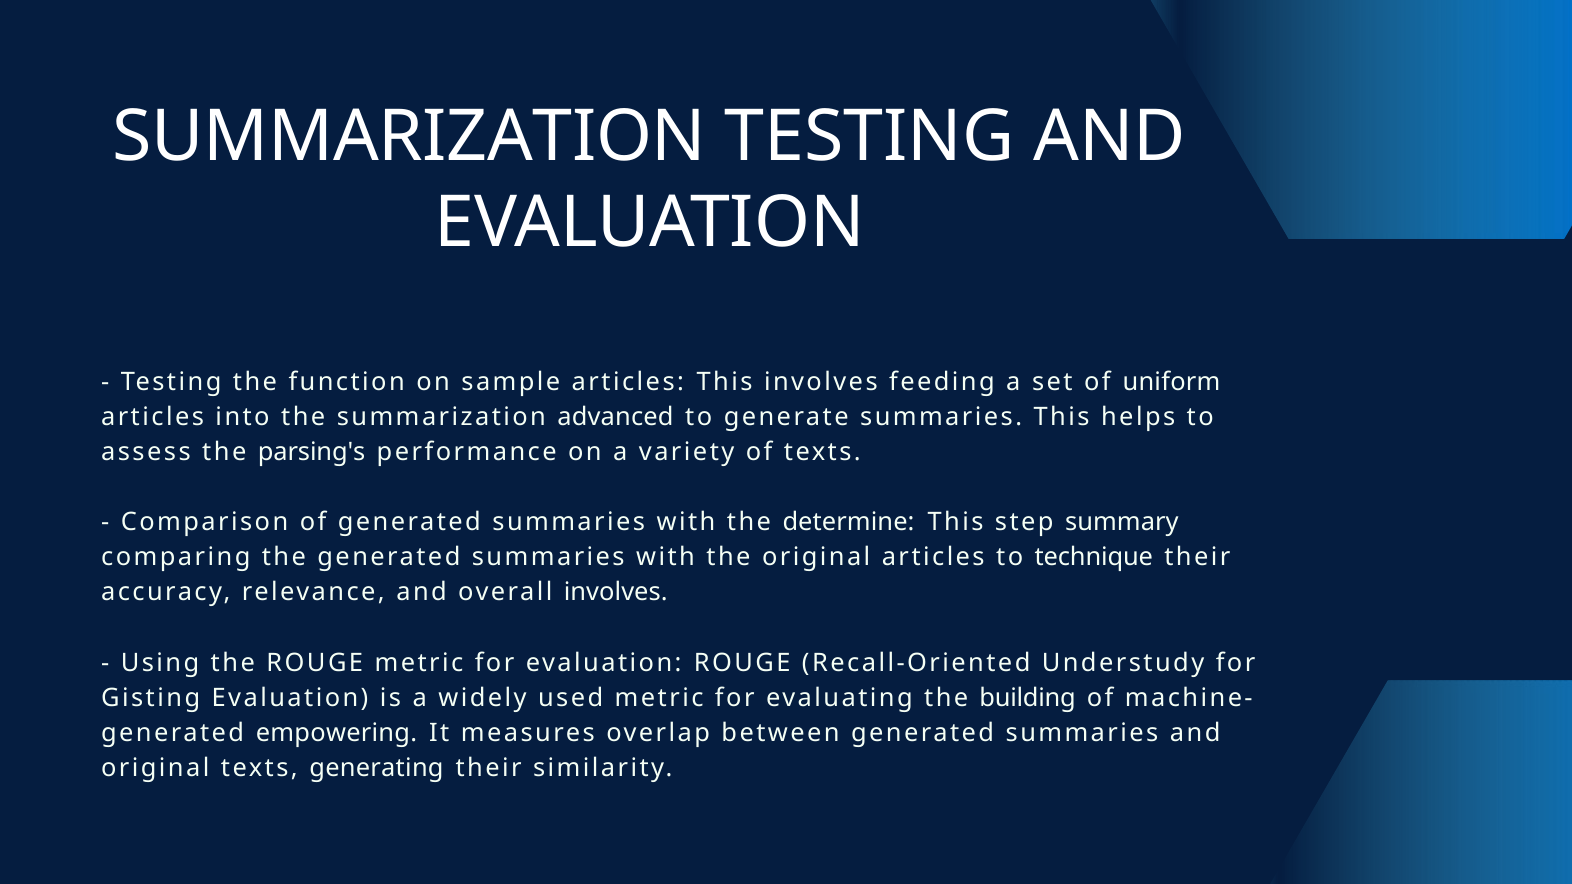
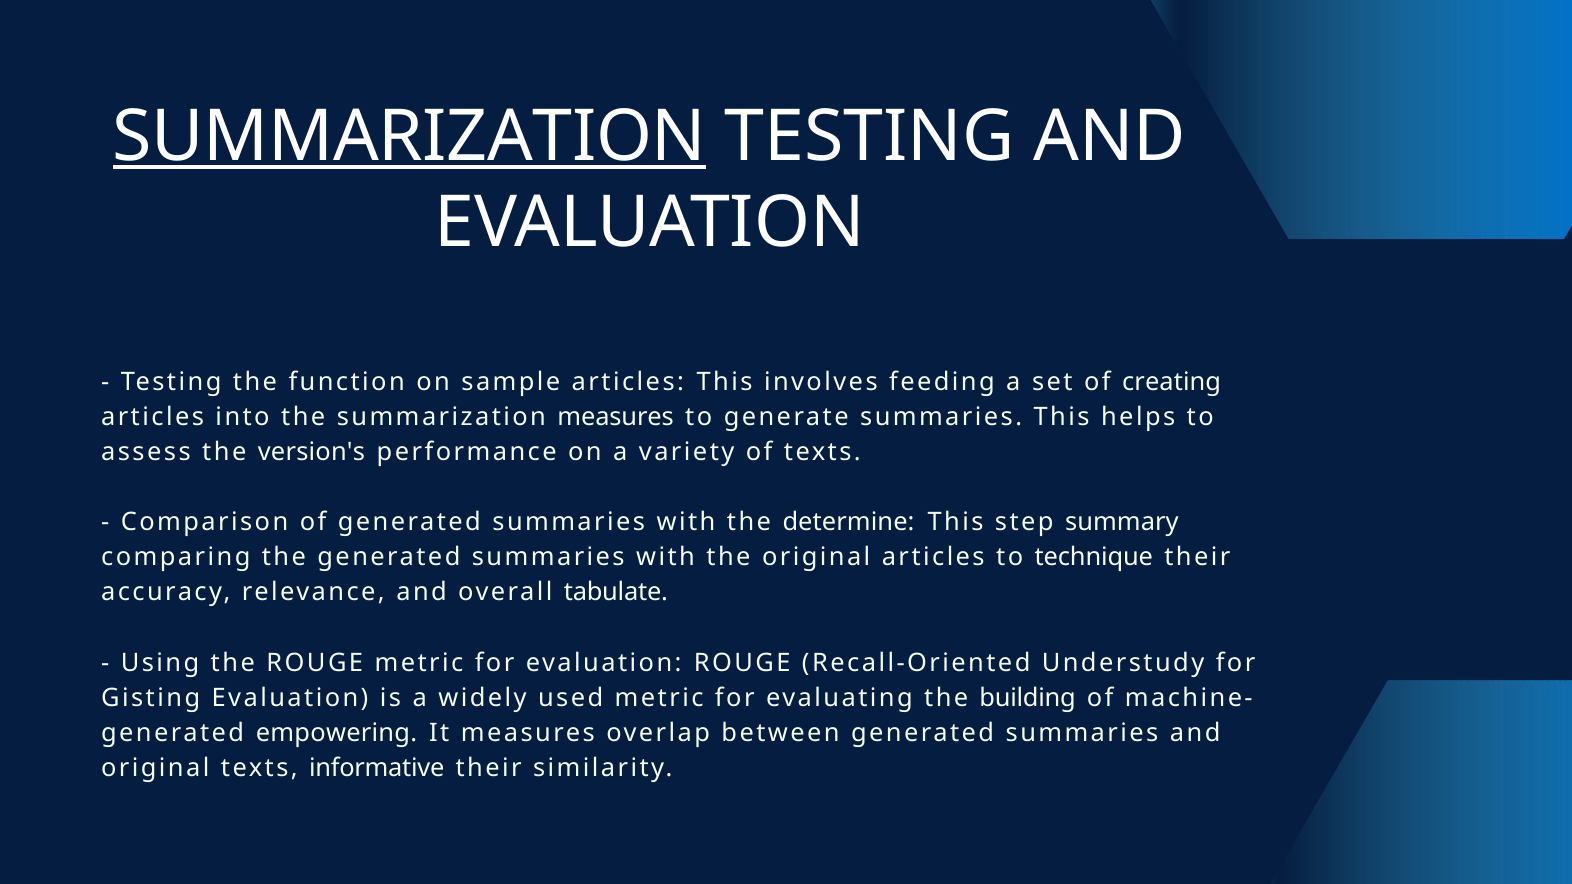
SUMMARIZATION at (410, 136) underline: none -> present
uniform: uniform -> creating
summarization advanced: advanced -> measures
parsing's: parsing's -> version's
overall involves: involves -> tabulate
generating: generating -> informative
